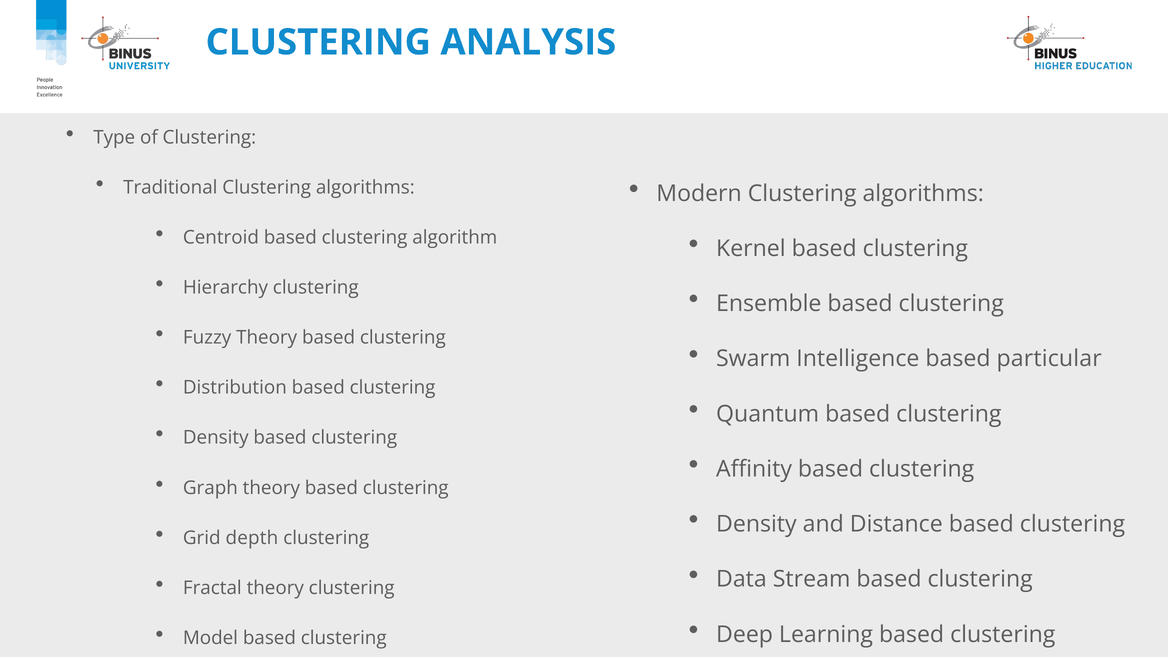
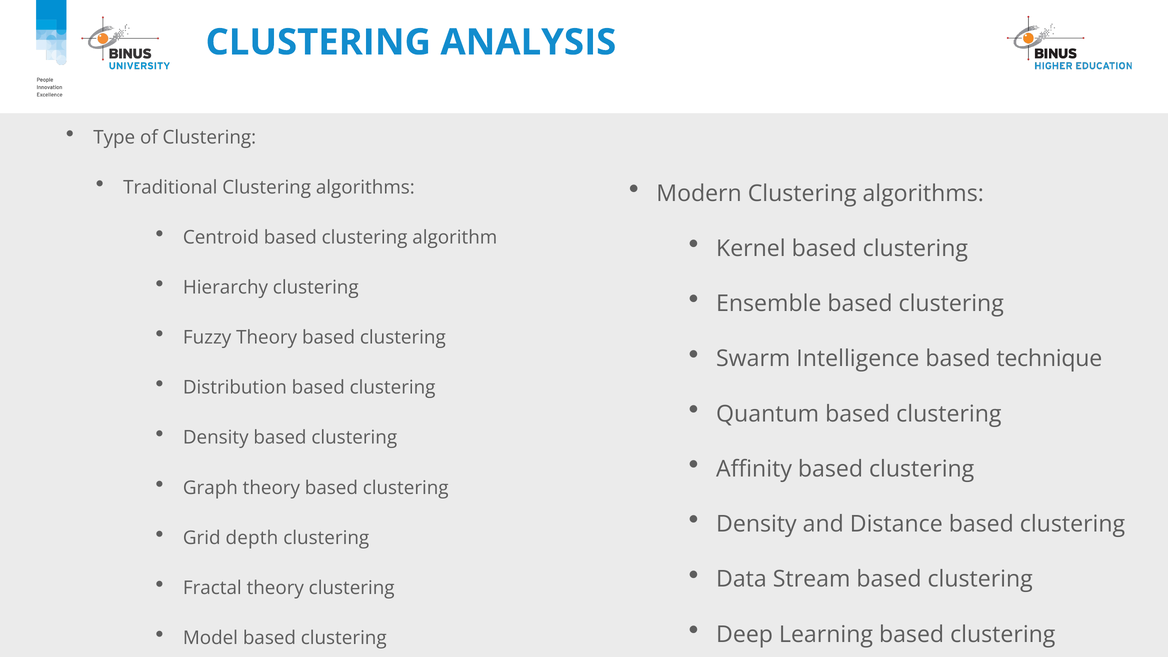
particular: particular -> technique
